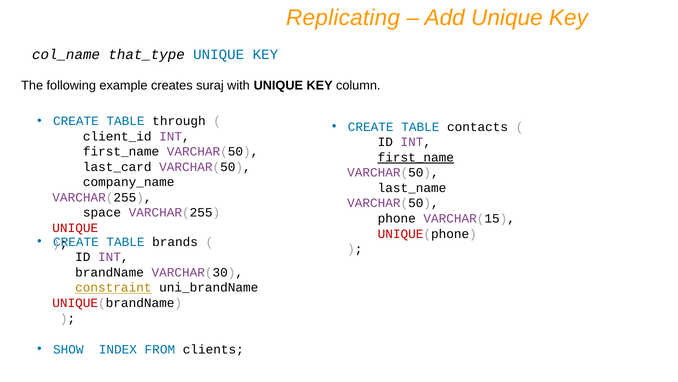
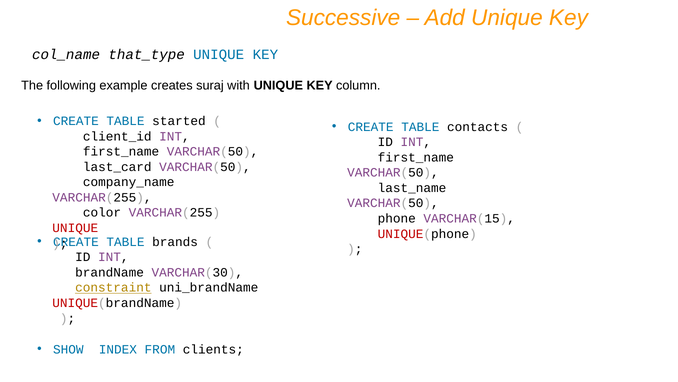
Replicating: Replicating -> Successive
through: through -> started
first_name at (416, 157) underline: present -> none
space: space -> color
